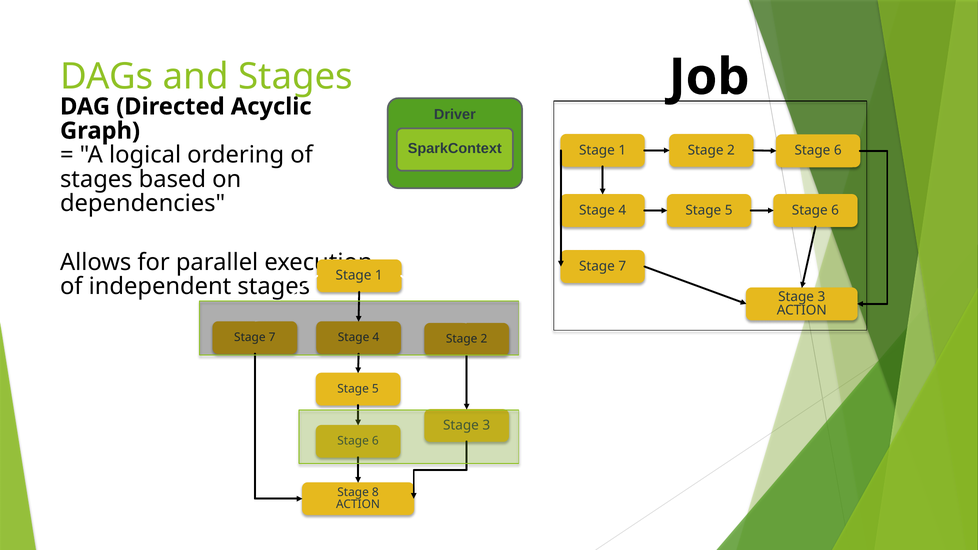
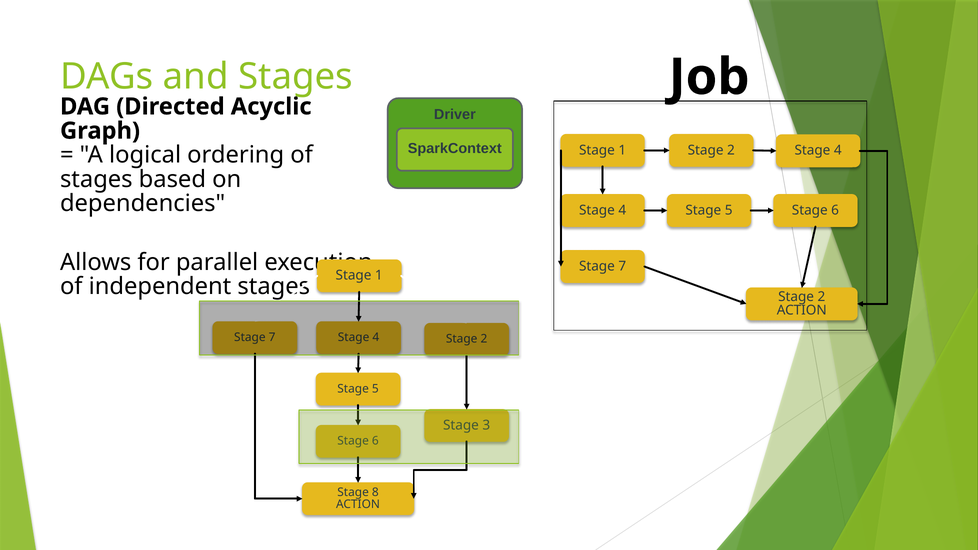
2 Stage 6: 6 -> 4
3 at (821, 297): 3 -> 2
